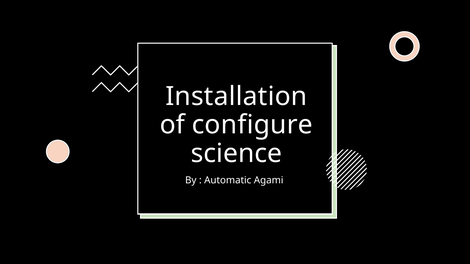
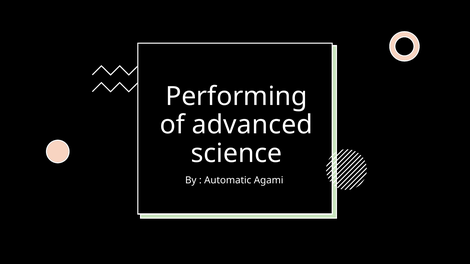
Installation: Installation -> Performing
configure: configure -> advanced
